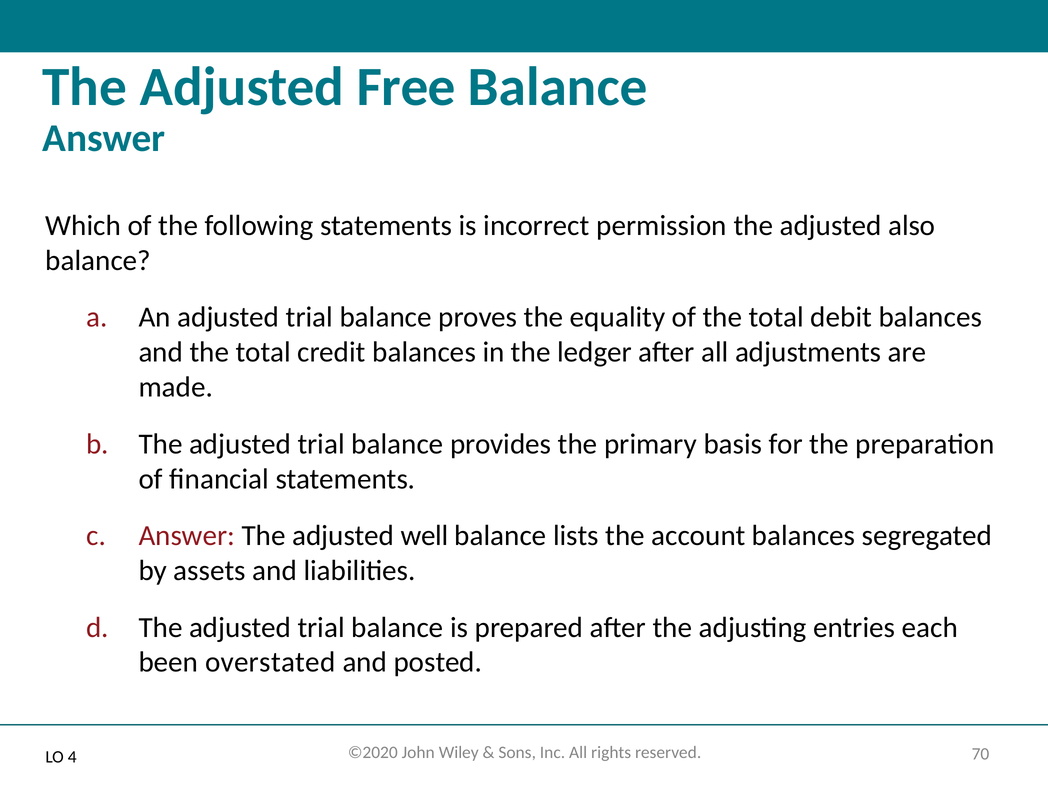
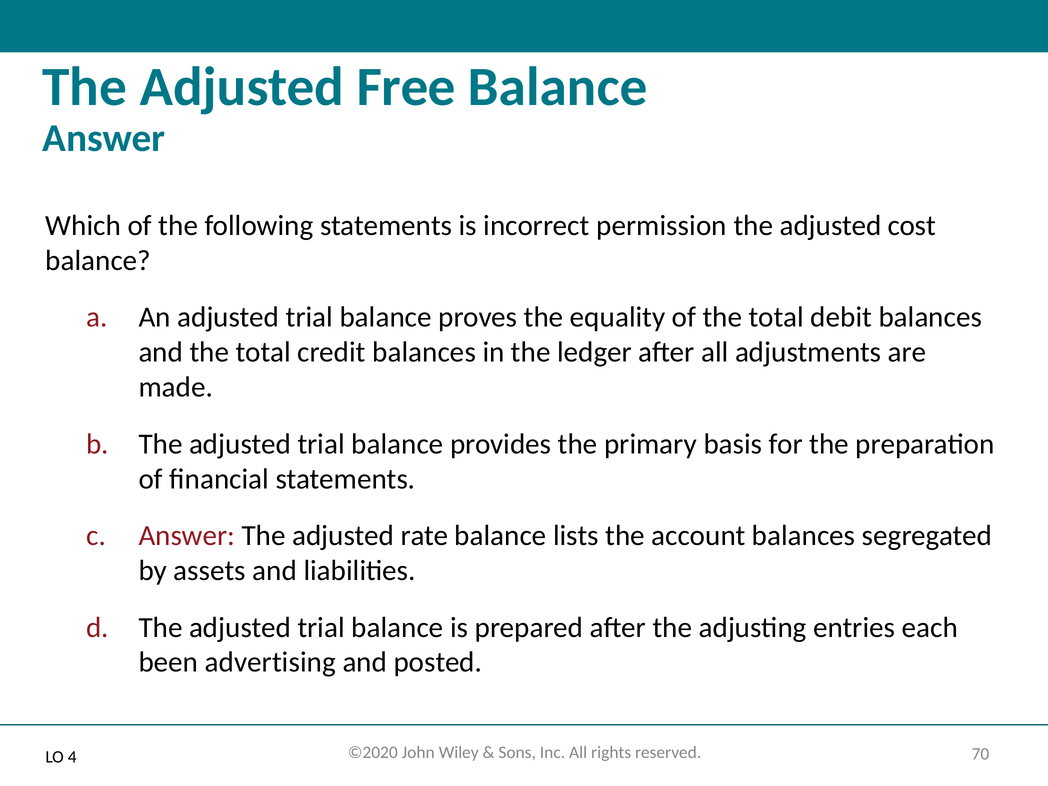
also: also -> cost
well: well -> rate
overstated: overstated -> advertising
